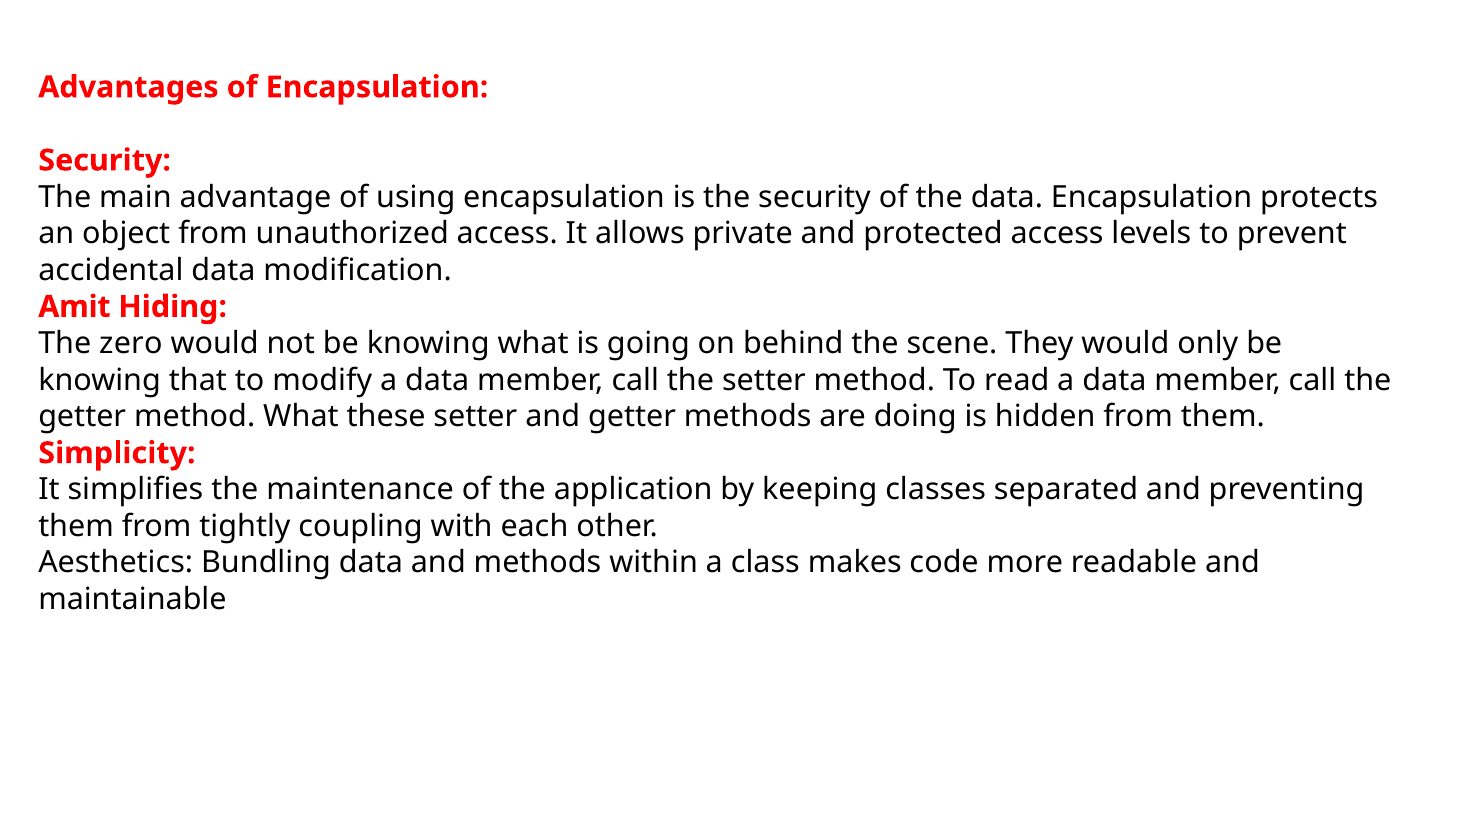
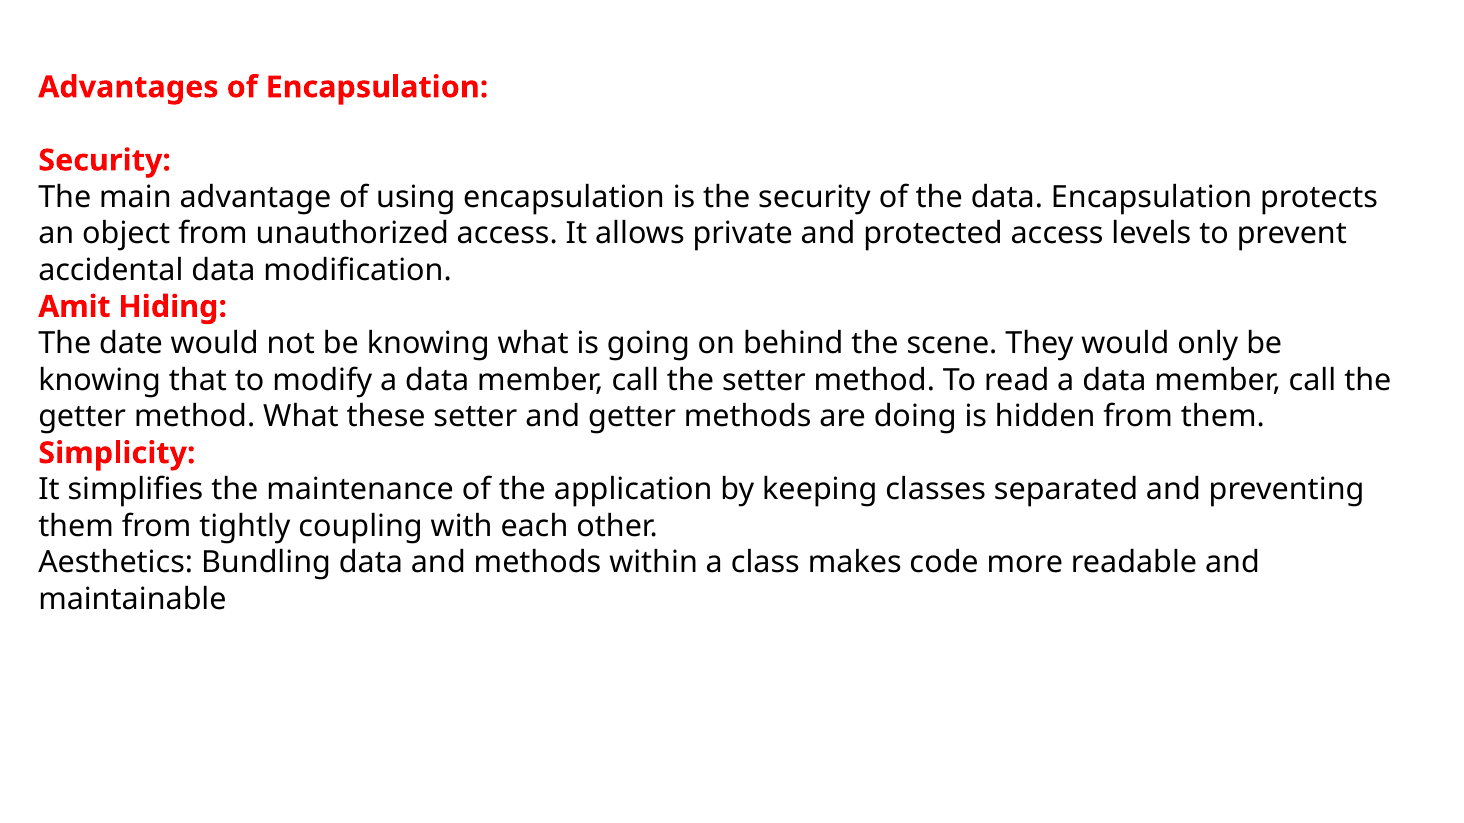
zero: zero -> date
